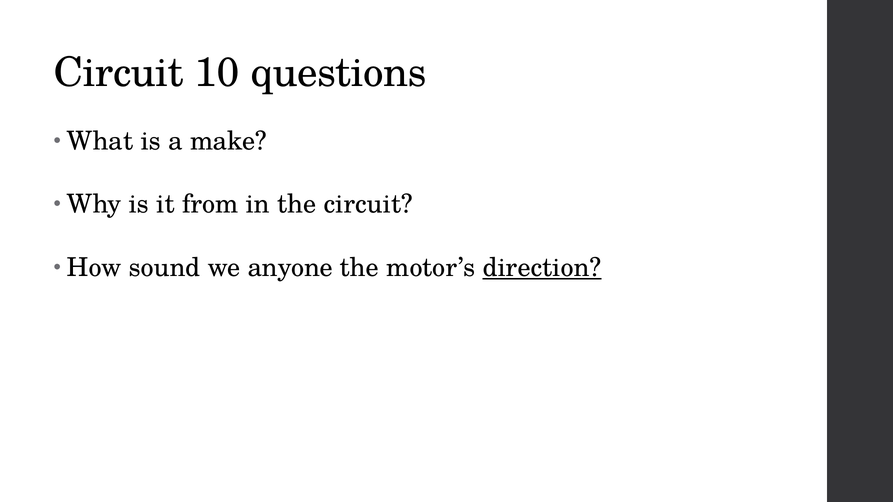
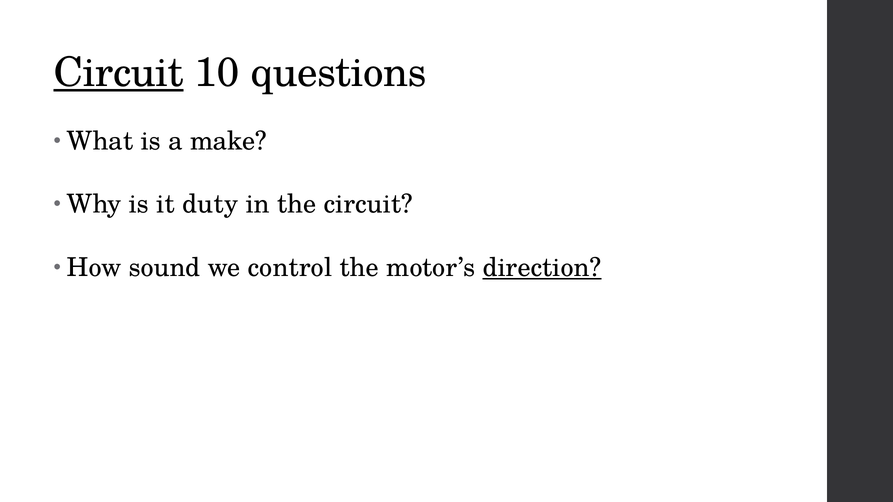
Circuit at (119, 73) underline: none -> present
from: from -> duty
anyone: anyone -> control
